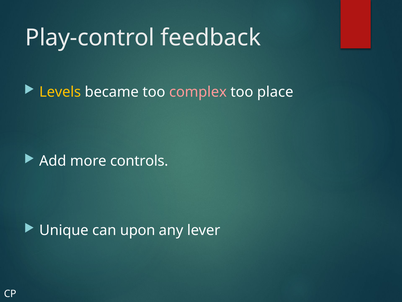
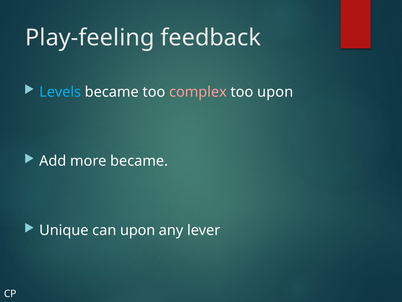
Play-control: Play-control -> Play-feeling
Levels colour: yellow -> light blue
too place: place -> upon
more controls: controls -> became
